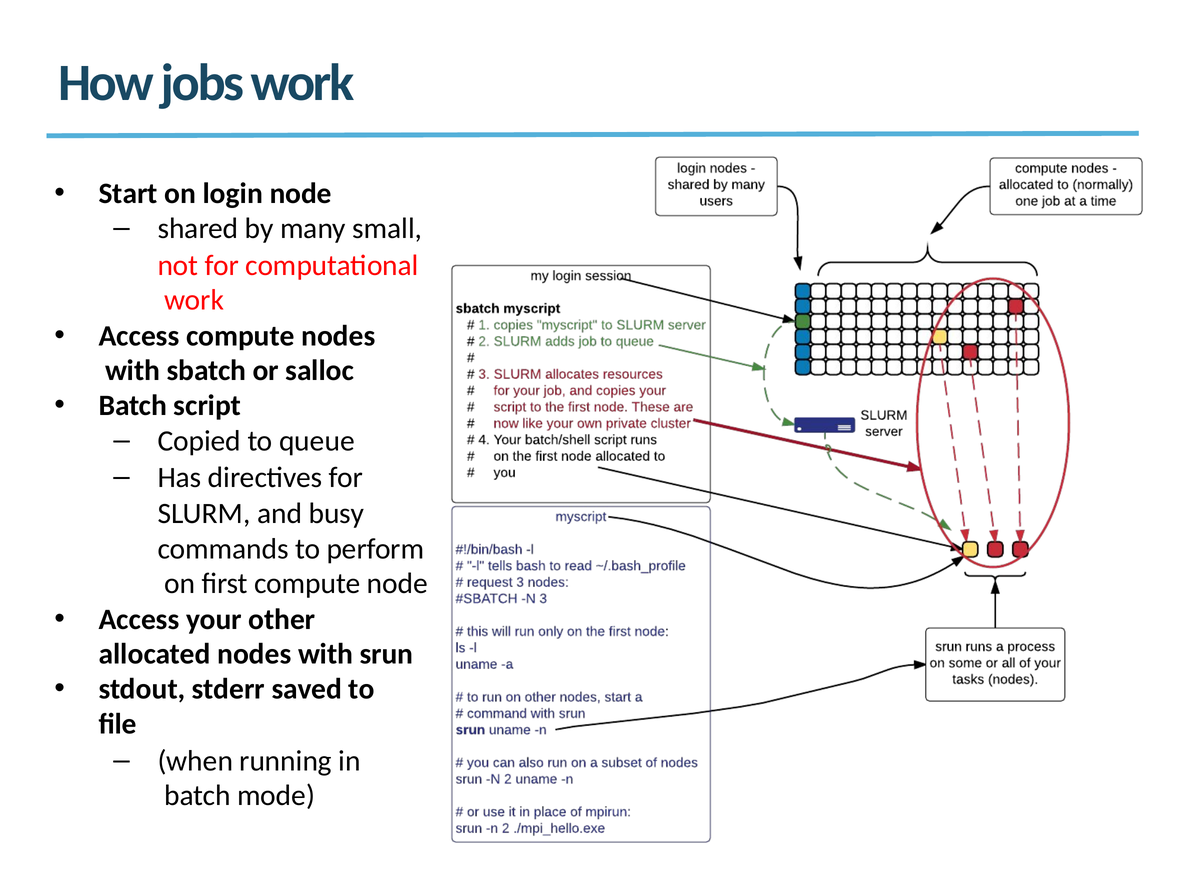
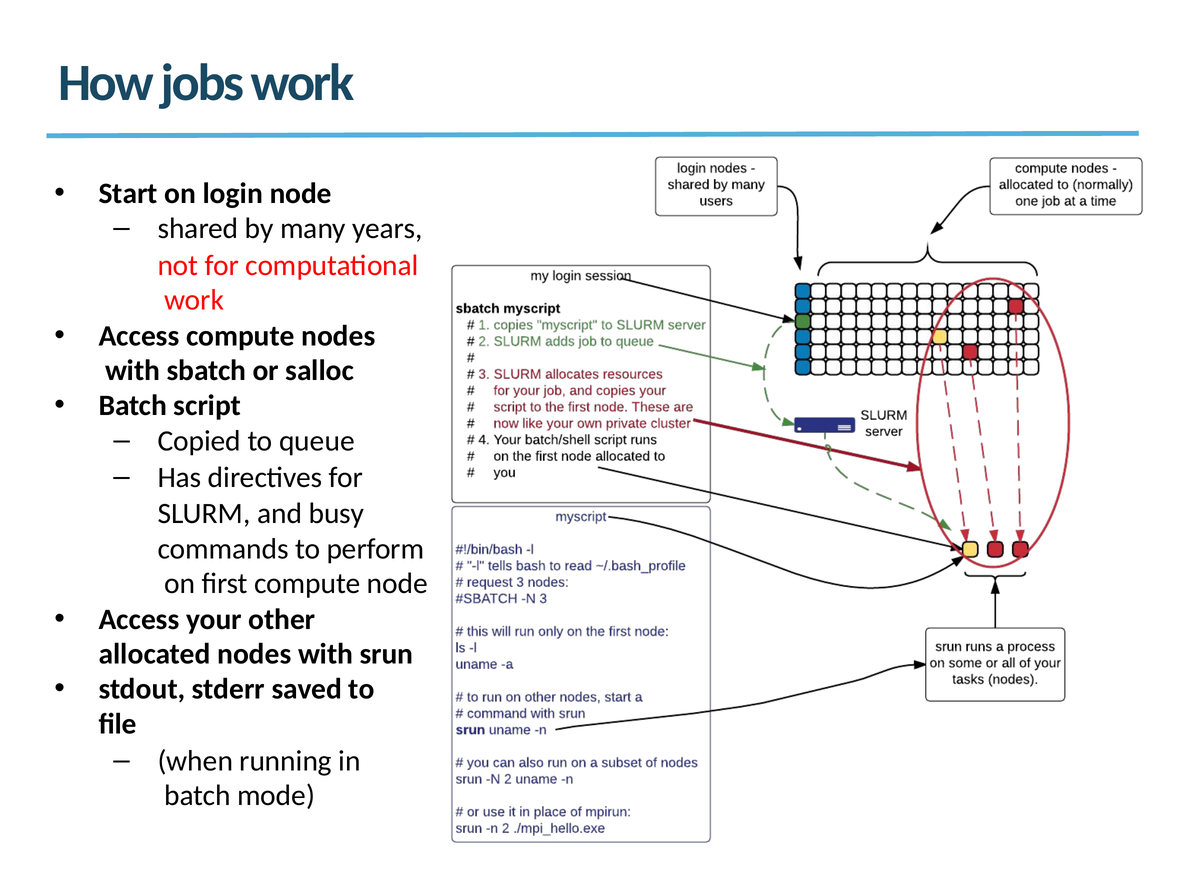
small: small -> years
